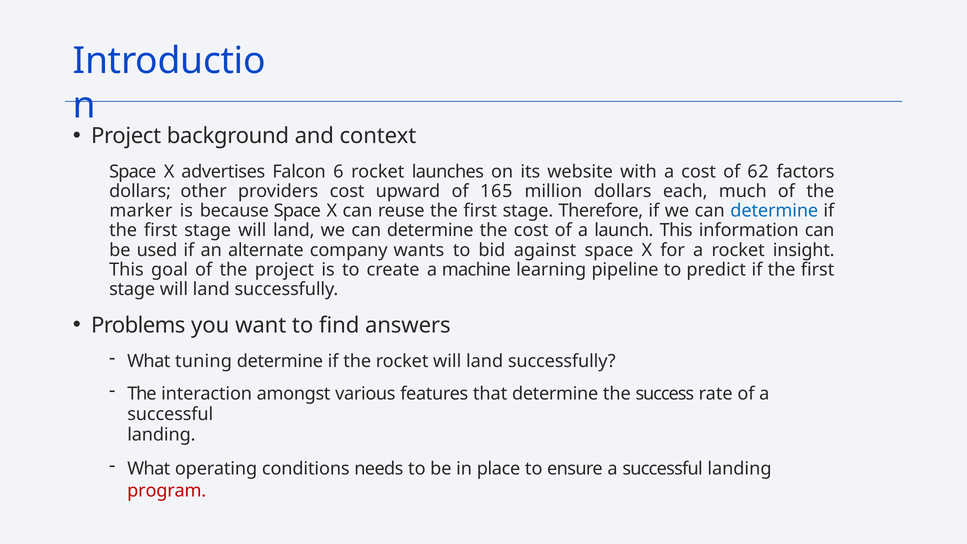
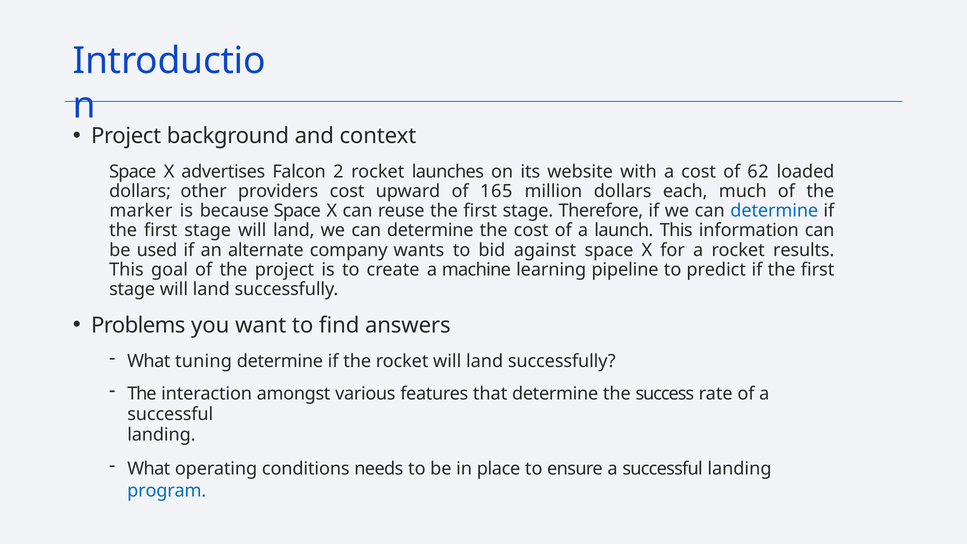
6: 6 -> 2
factors: factors -> loaded
insight: insight -> results
program colour: red -> blue
